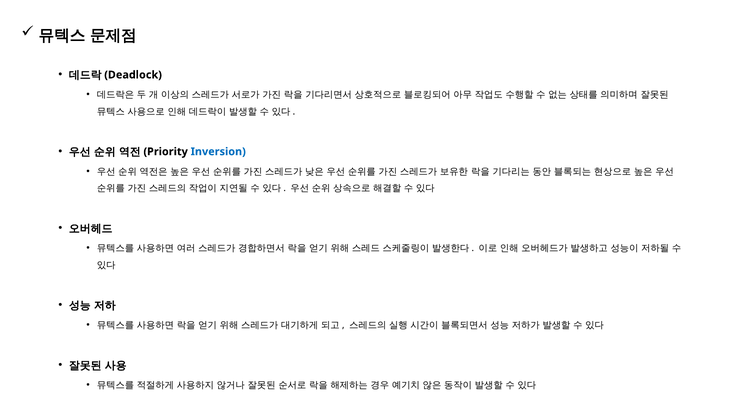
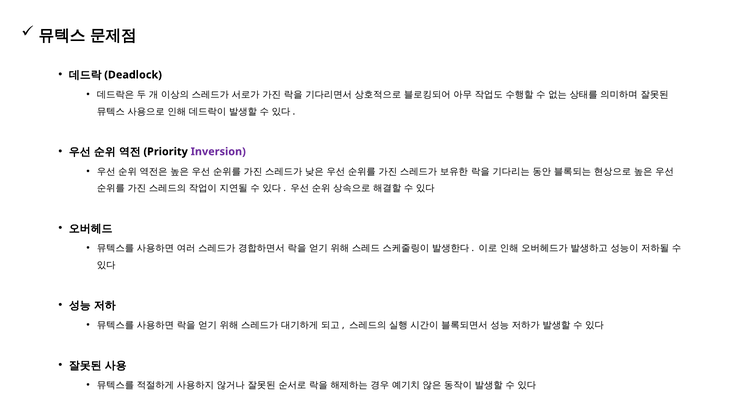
Inversion colour: blue -> purple
